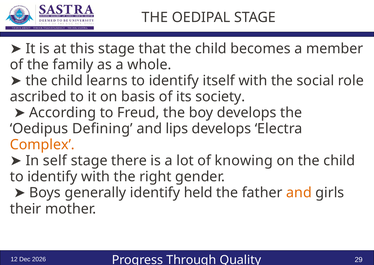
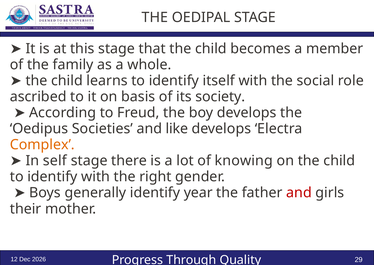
Defining: Defining -> Societies
lips: lips -> like
held: held -> year
and at (299, 192) colour: orange -> red
